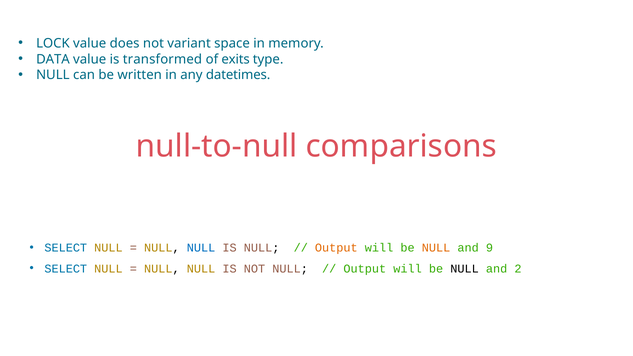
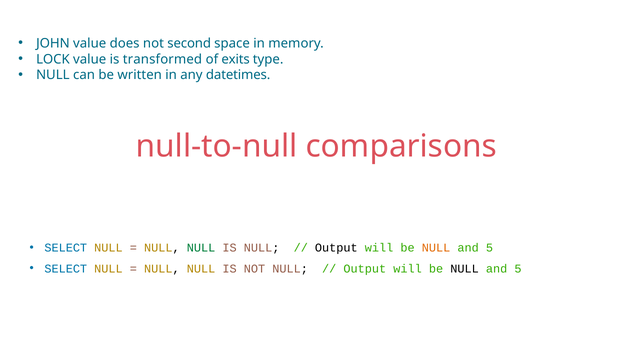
LOCK: LOCK -> JOHN
variant: variant -> second
DATA: DATA -> LOCK
NULL at (201, 248) colour: blue -> green
Output at (336, 248) colour: orange -> black
9 at (489, 248): 9 -> 5
2 at (518, 269): 2 -> 5
